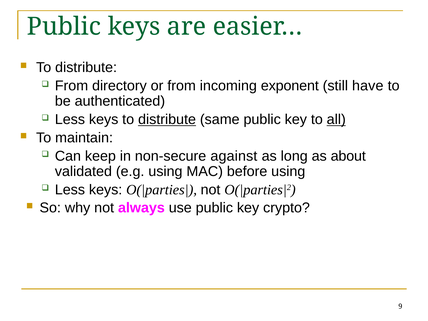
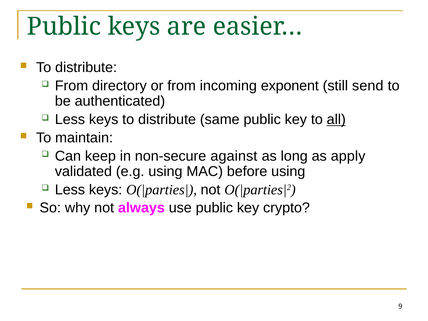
have: have -> send
distribute at (167, 119) underline: present -> none
about: about -> apply
